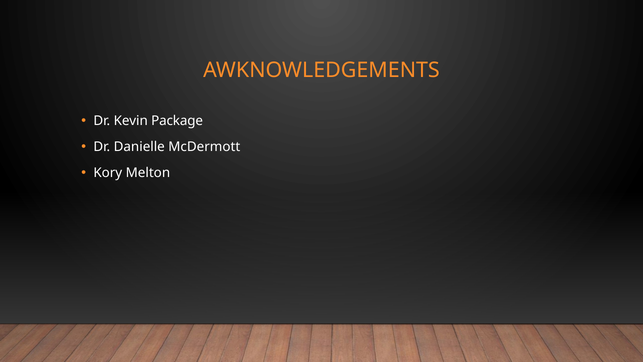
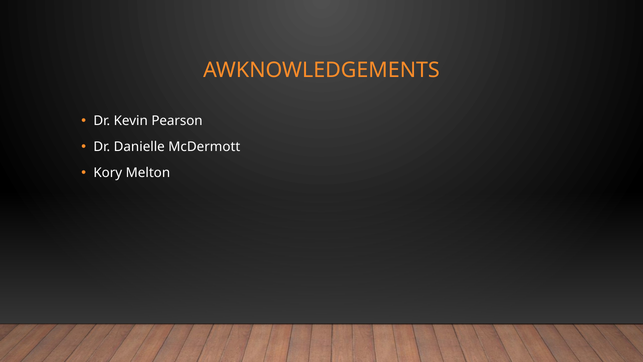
Package: Package -> Pearson
